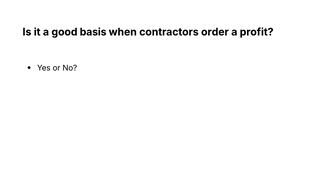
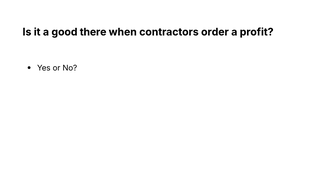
basis: basis -> there
